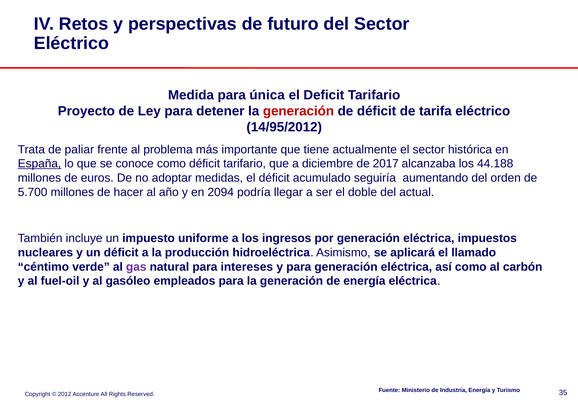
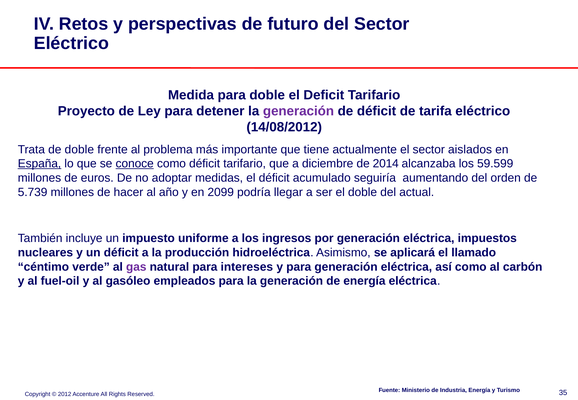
para única: única -> doble
generación at (298, 111) colour: red -> purple
14/95/2012: 14/95/2012 -> 14/08/2012
de paliar: paliar -> doble
histórica: histórica -> aislados
conoce underline: none -> present
2017: 2017 -> 2014
44.188: 44.188 -> 59.599
5.700: 5.700 -> 5.739
2094: 2094 -> 2099
